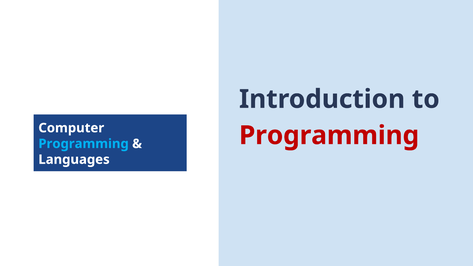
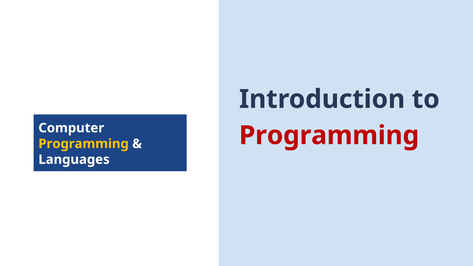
Programming at (84, 144) colour: light blue -> yellow
